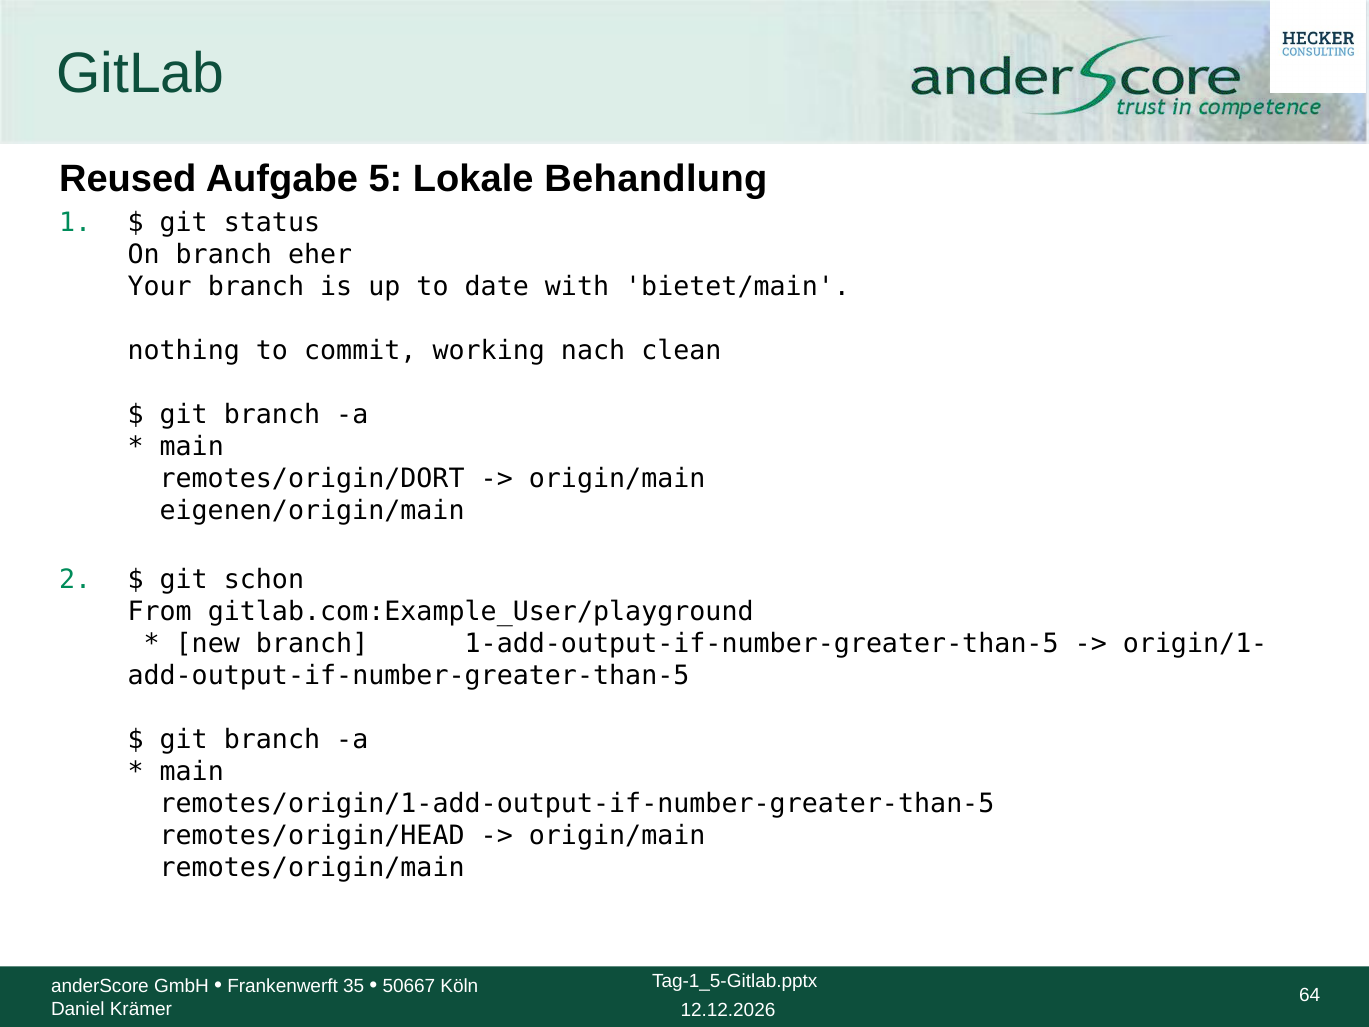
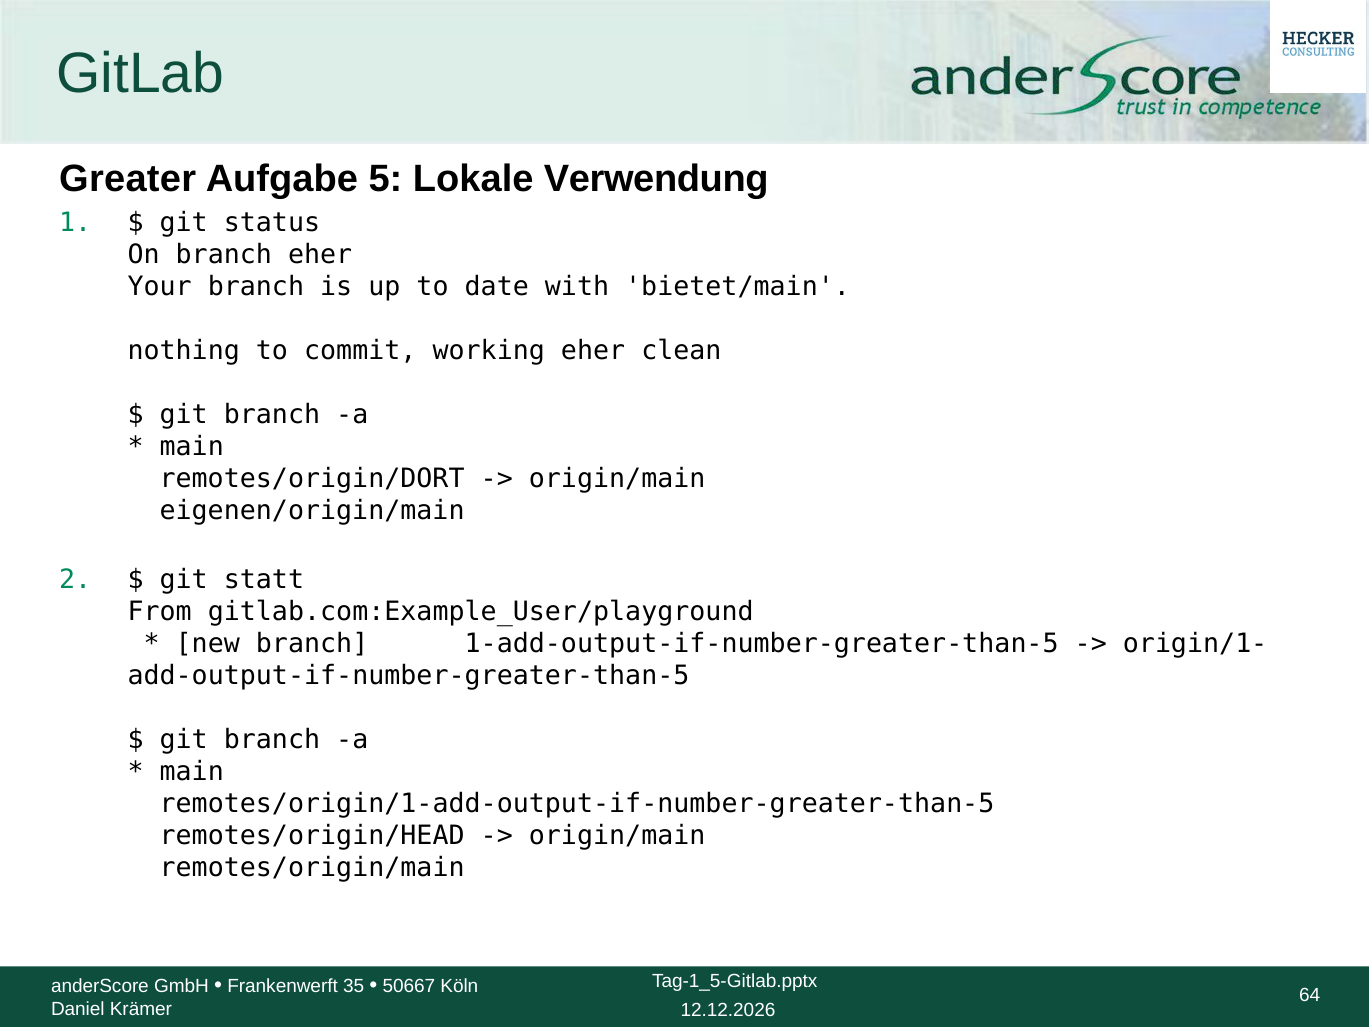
Reused: Reused -> Greater
Behandlung: Behandlung -> Verwendung
working nach: nach -> eher
schon: schon -> statt
